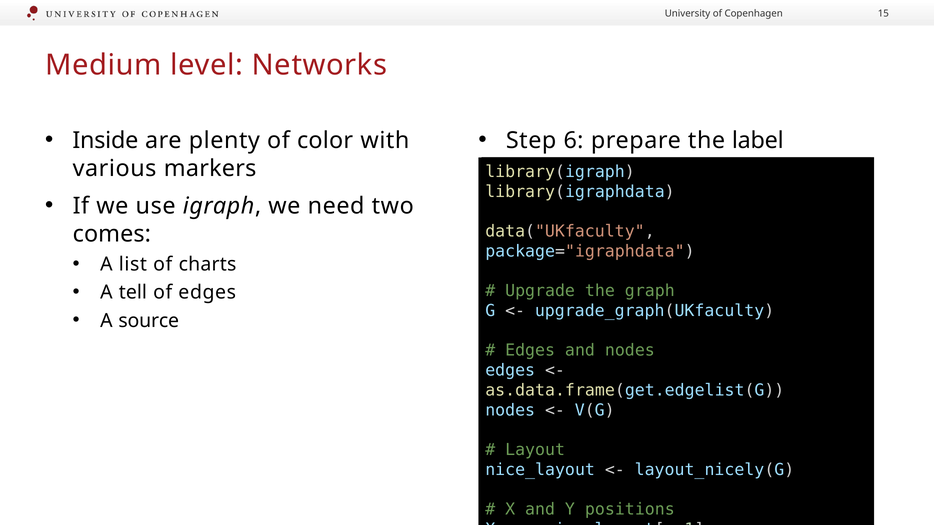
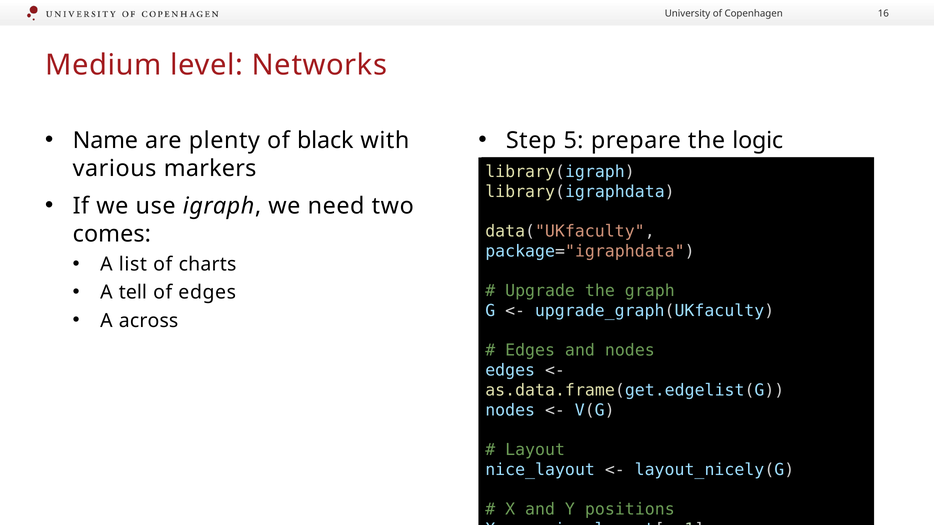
15: 15 -> 16
Inside: Inside -> Name
color: color -> black
6: 6 -> 5
label: label -> logic
source: source -> across
